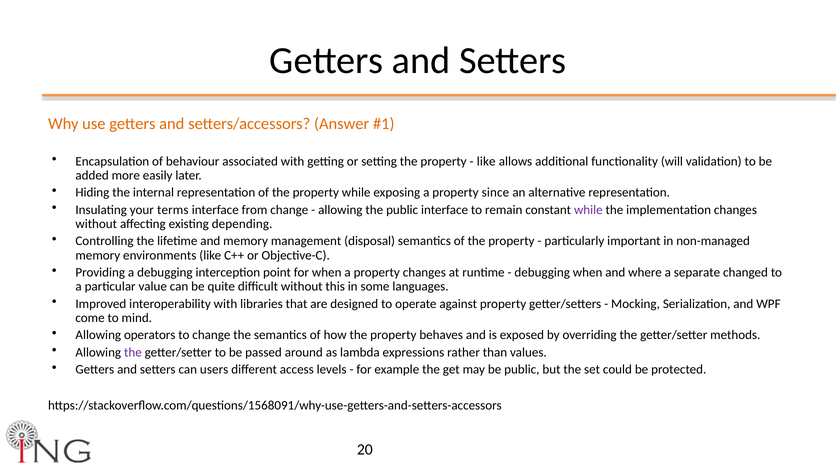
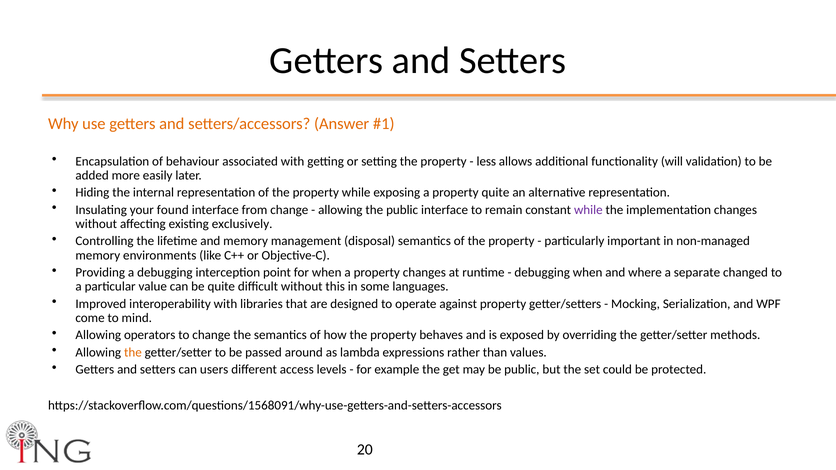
like at (486, 161): like -> less
property since: since -> quite
terms: terms -> found
depending: depending -> exclusively
the at (133, 353) colour: purple -> orange
